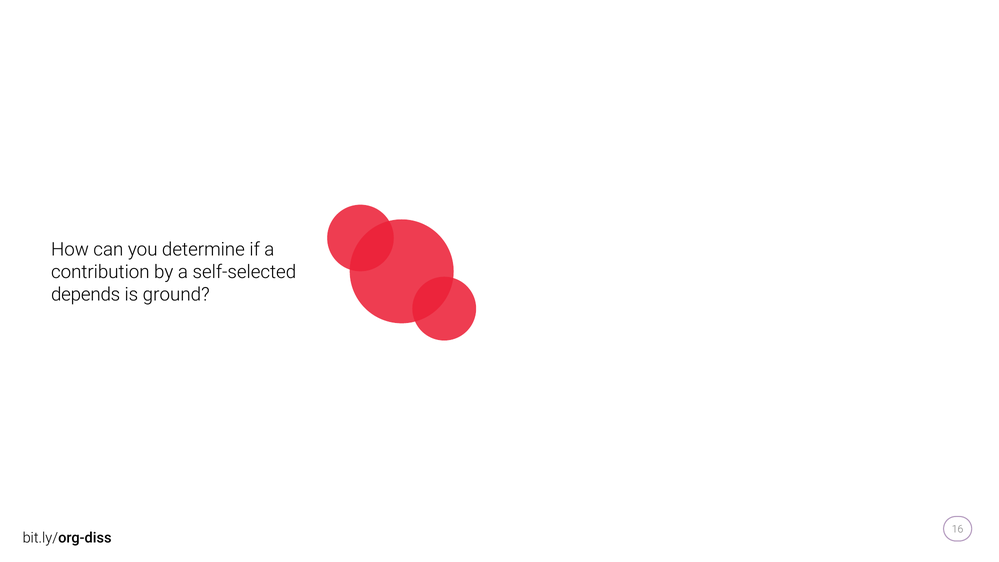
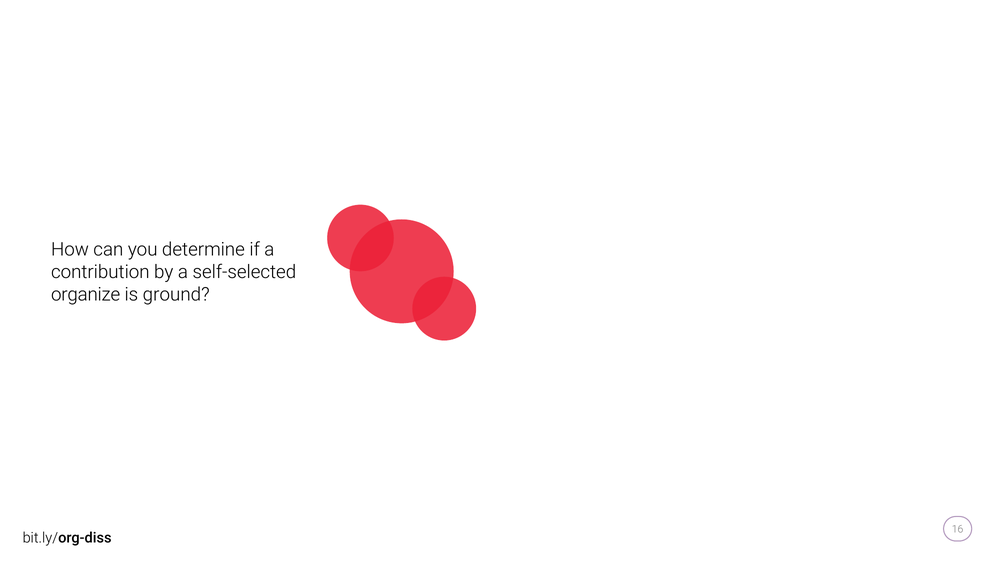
depends: depends -> organize
